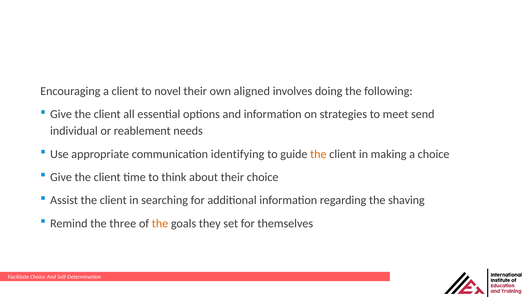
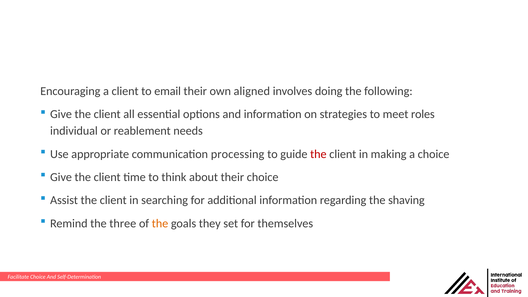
novel: novel -> email
send: send -> roles
identifying: identifying -> processing
the at (318, 154) colour: orange -> red
